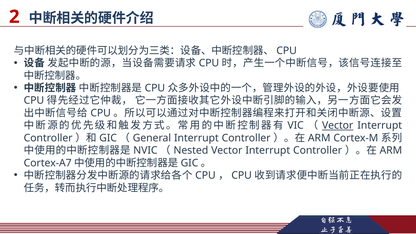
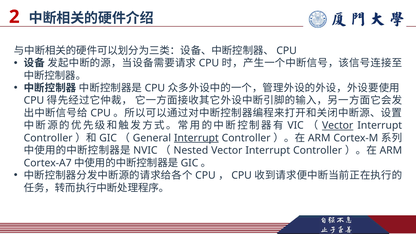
Interrupt at (196, 138) underline: none -> present
